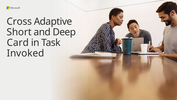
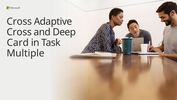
Short at (19, 32): Short -> Cross
Invoked: Invoked -> Multiple
